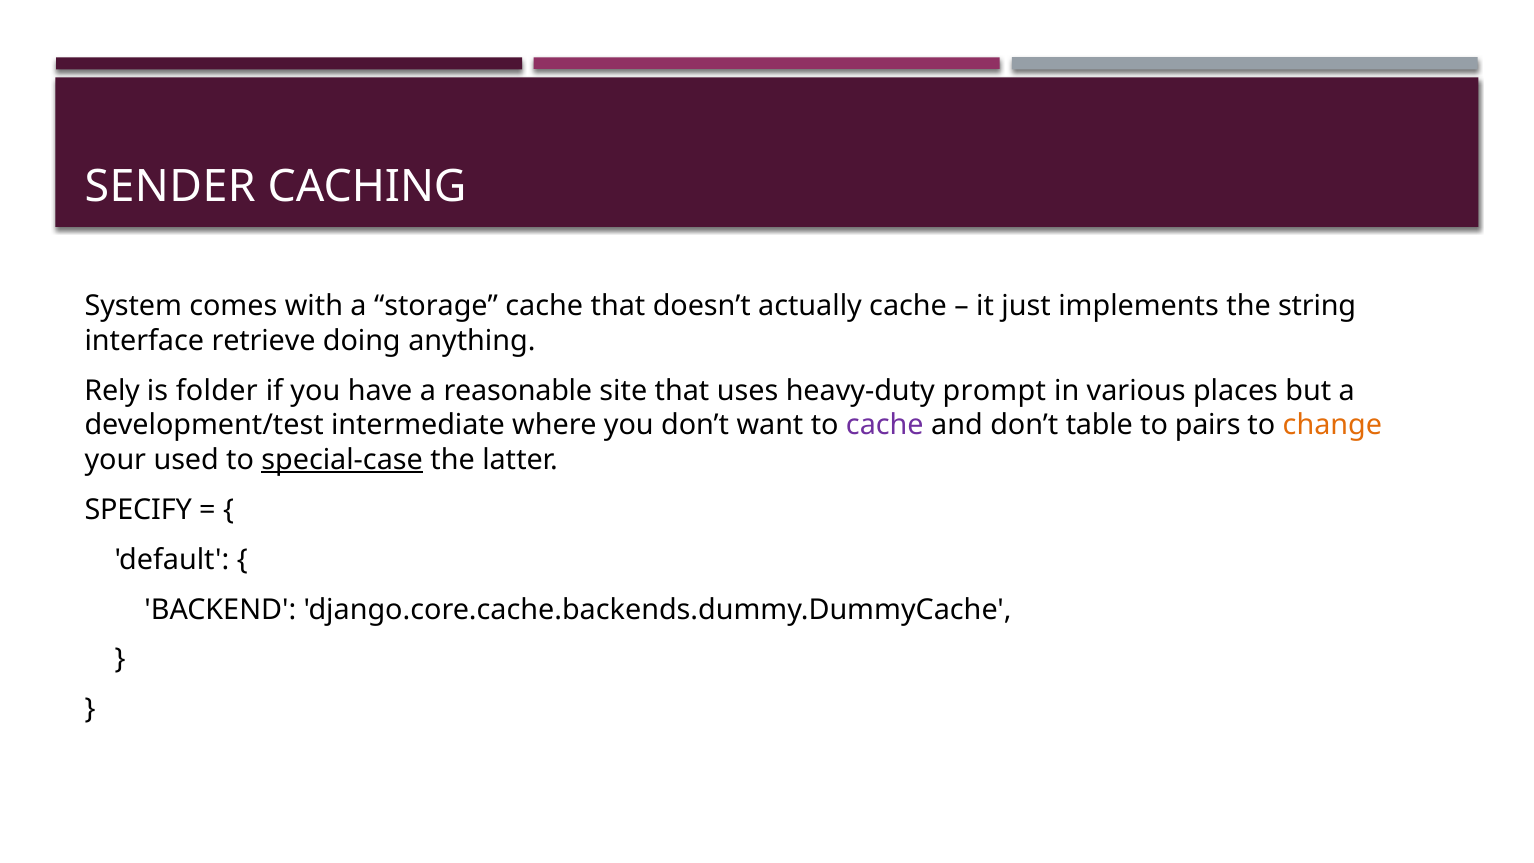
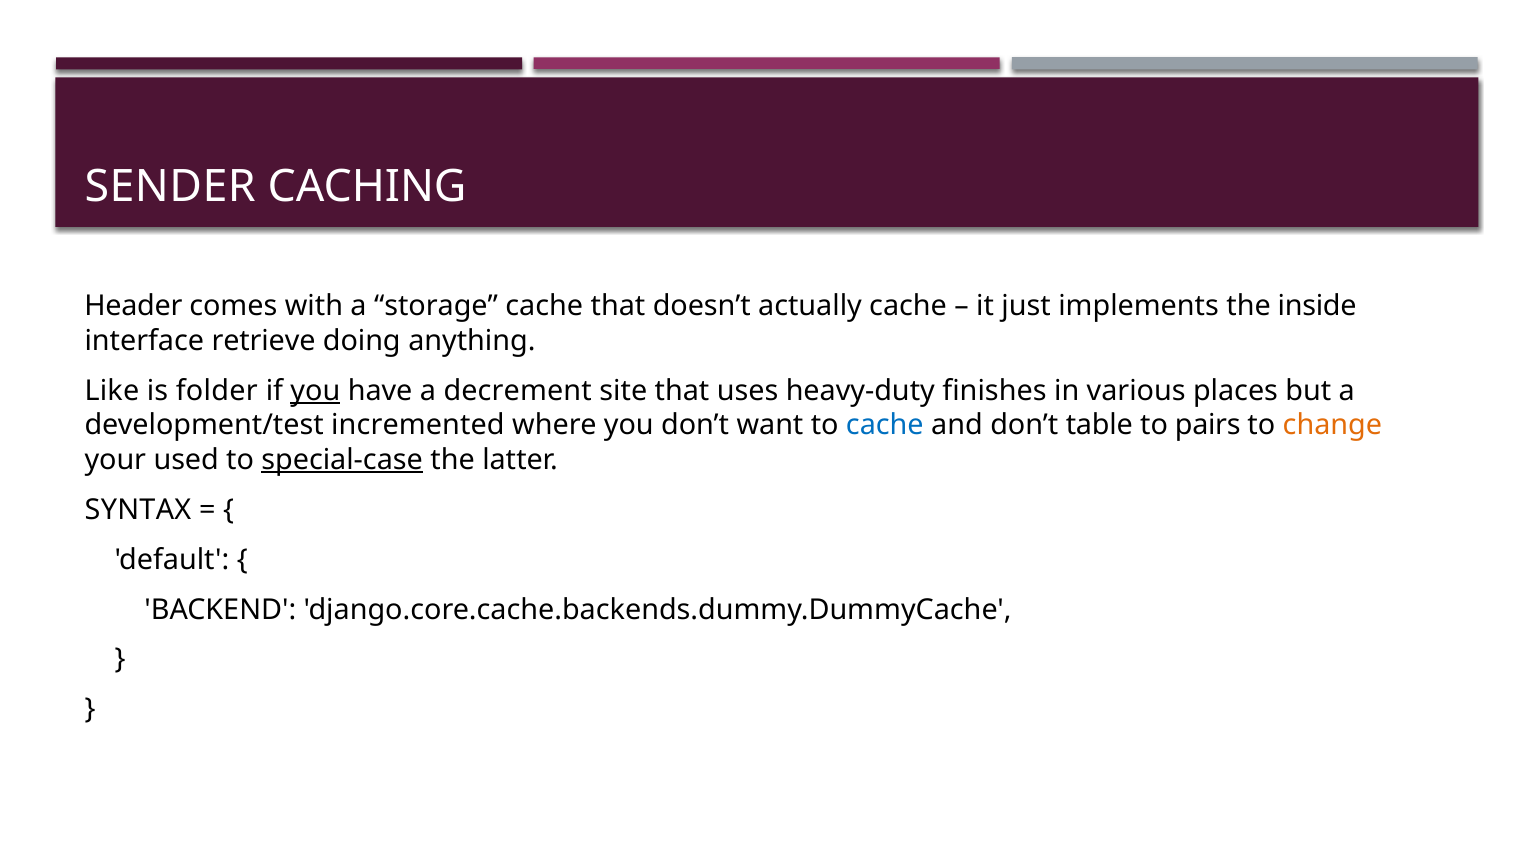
System: System -> Header
string: string -> inside
Rely: Rely -> Like
you at (315, 391) underline: none -> present
reasonable: reasonable -> decrement
prompt: prompt -> finishes
intermediate: intermediate -> incremented
cache at (885, 425) colour: purple -> blue
SPECIFY: SPECIFY -> SYNTAX
